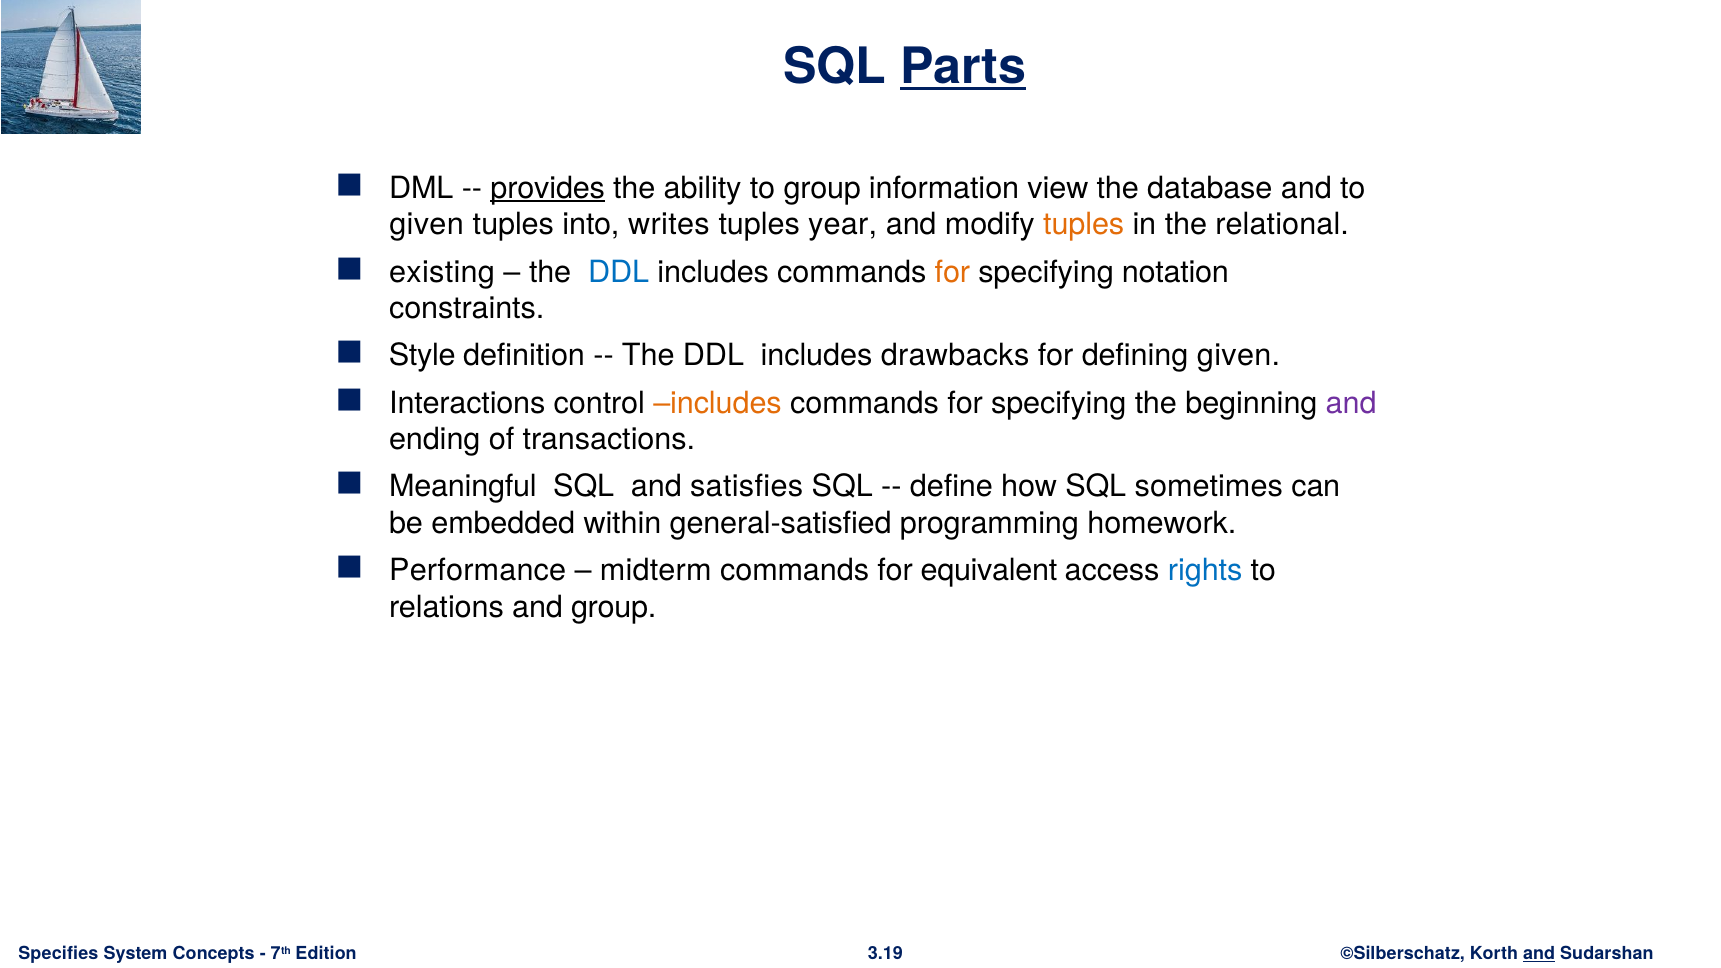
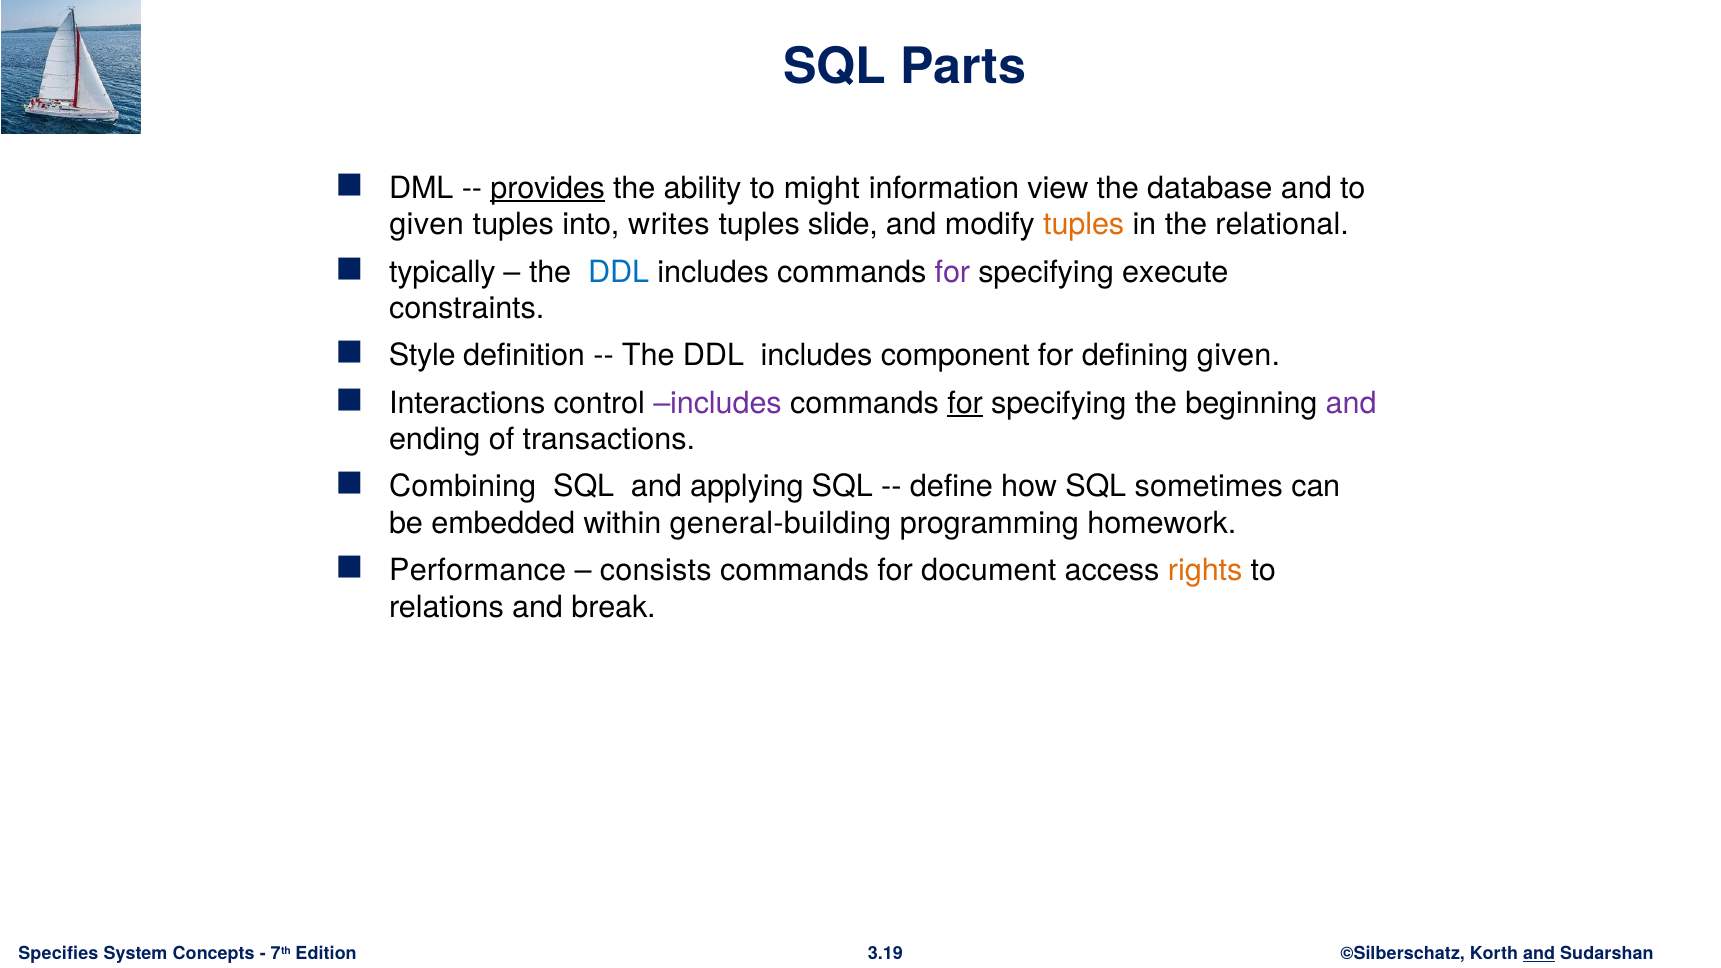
Parts underline: present -> none
to group: group -> might
year: year -> slide
existing: existing -> typically
for at (952, 272) colour: orange -> purple
notation: notation -> execute
drawbacks: drawbacks -> component
includes at (718, 403) colour: orange -> purple
for at (965, 403) underline: none -> present
Meaningful: Meaningful -> Combining
satisfies: satisfies -> applying
general-satisfied: general-satisfied -> general-building
midterm: midterm -> consists
equivalent: equivalent -> document
rights colour: blue -> orange
and group: group -> break
